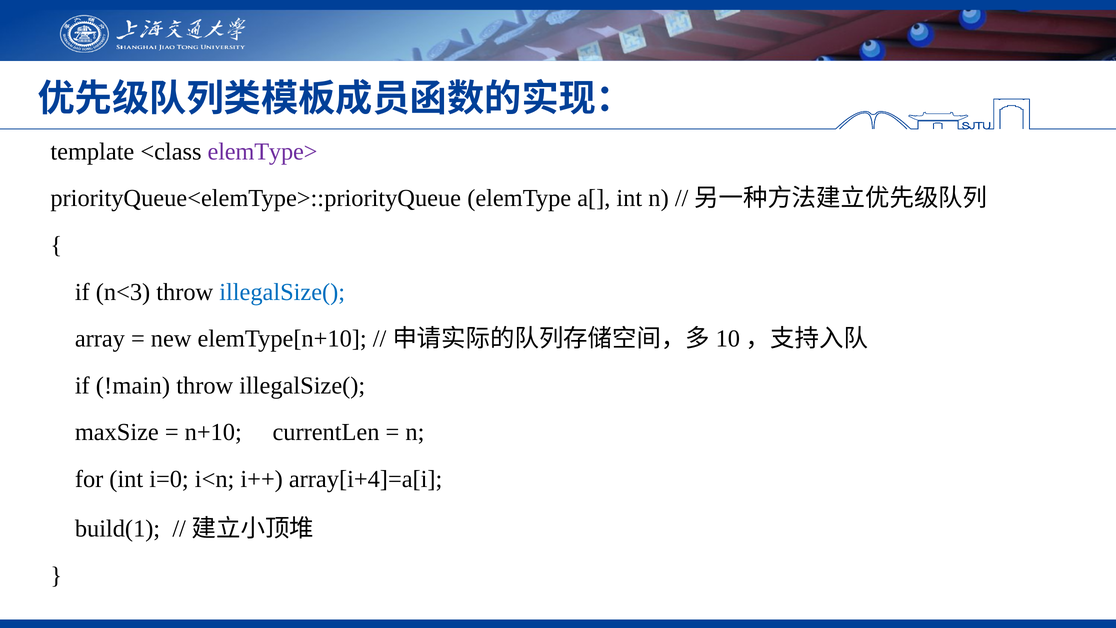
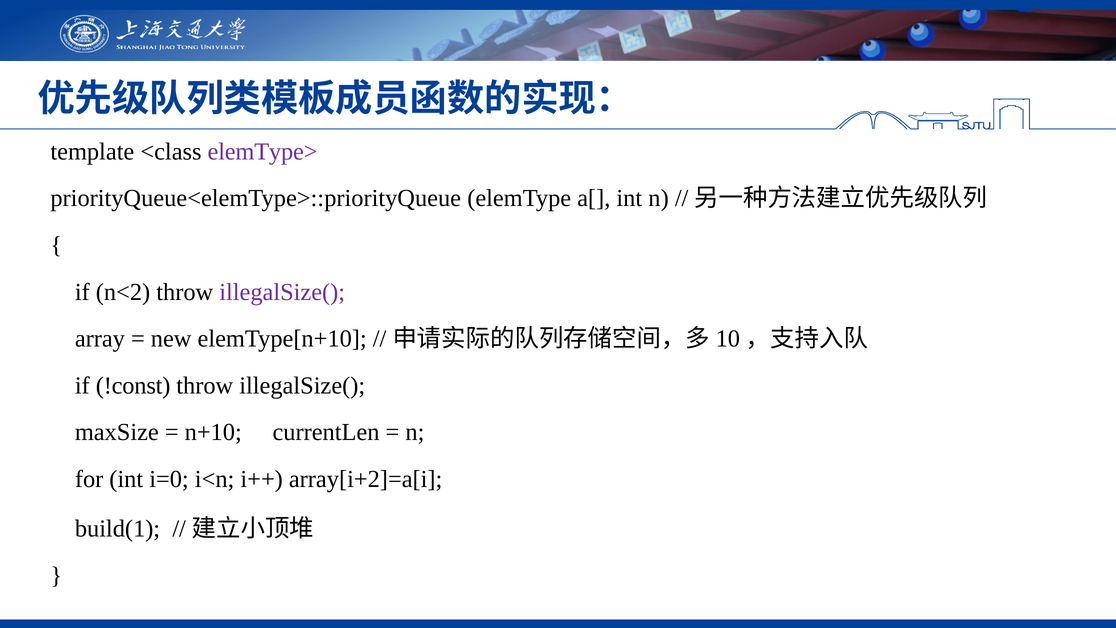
n<3: n<3 -> n<2
illegalSize( at (282, 292) colour: blue -> purple
!main: !main -> !const
array[i+4]=a[i: array[i+4]=a[i -> array[i+2]=a[i
